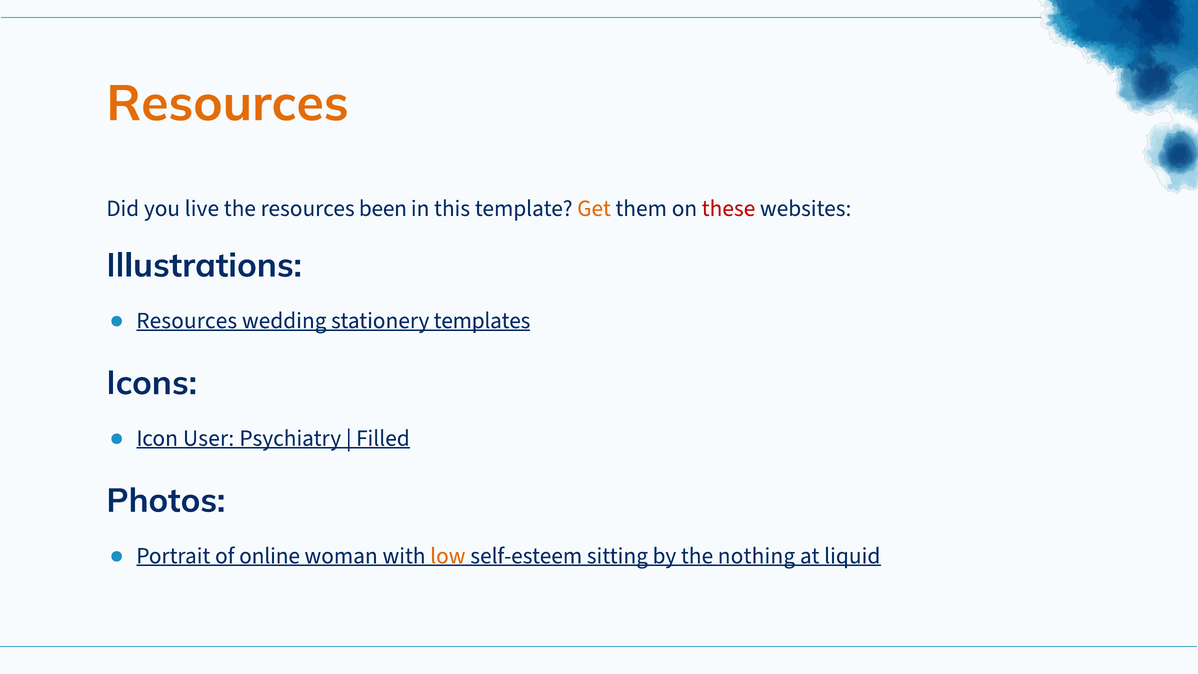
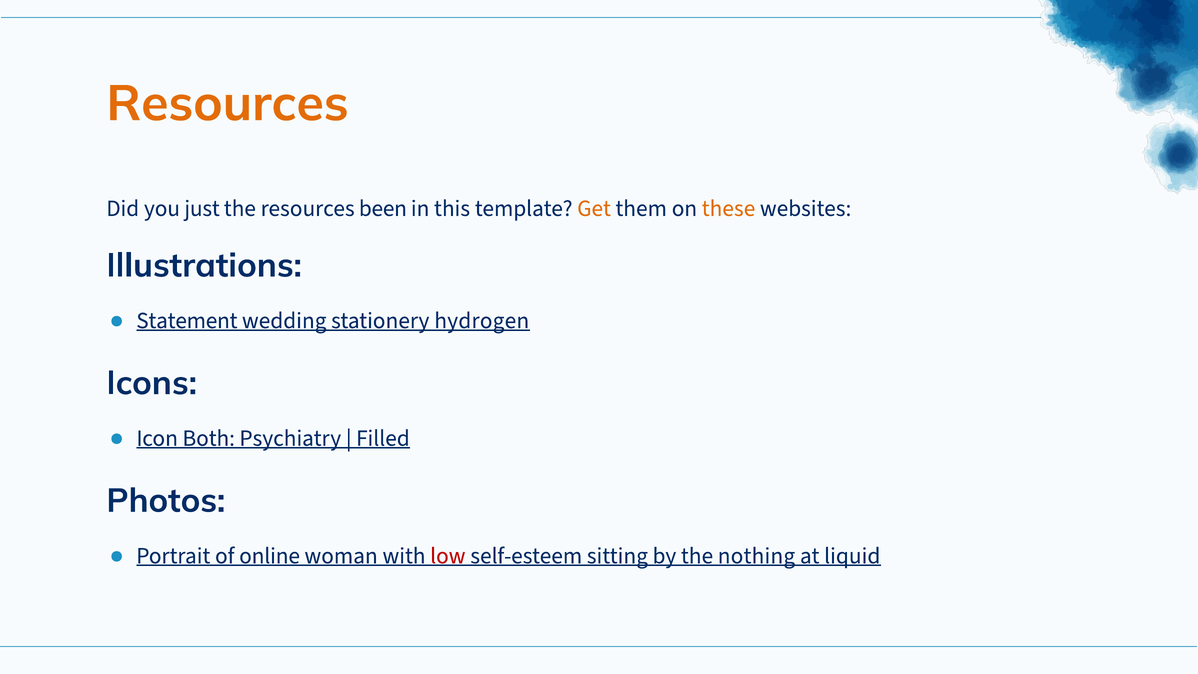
live: live -> just
these colour: red -> orange
Resources at (187, 320): Resources -> Statement
templates: templates -> hydrogen
User: User -> Both
low colour: orange -> red
